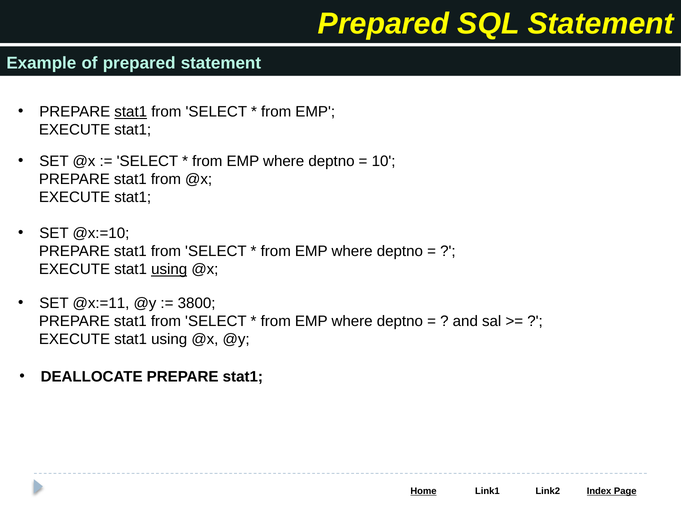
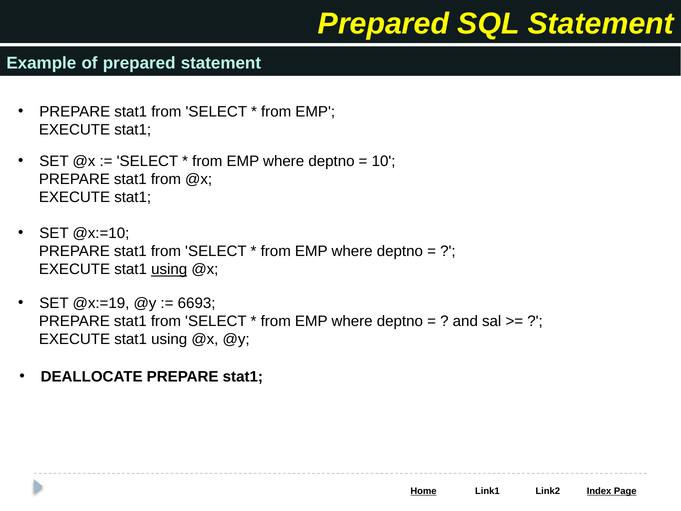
stat1 at (131, 112) underline: present -> none
@x:=11: @x:=11 -> @x:=19
3800: 3800 -> 6693
